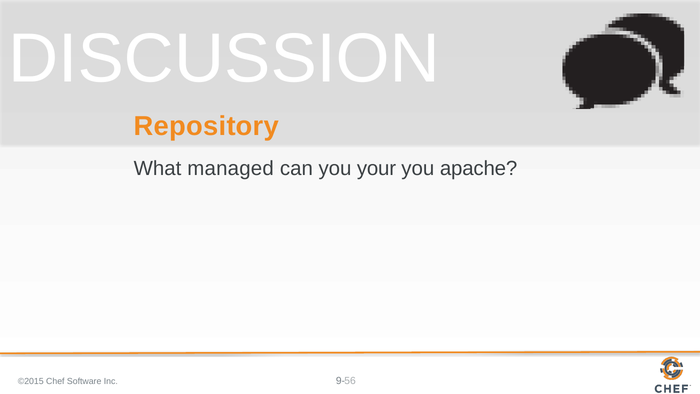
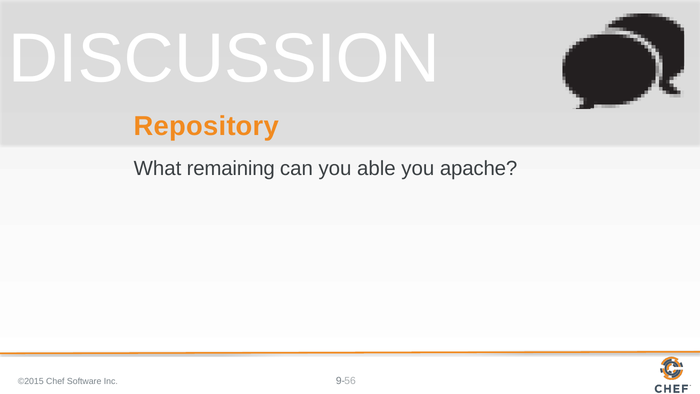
managed: managed -> remaining
your: your -> able
